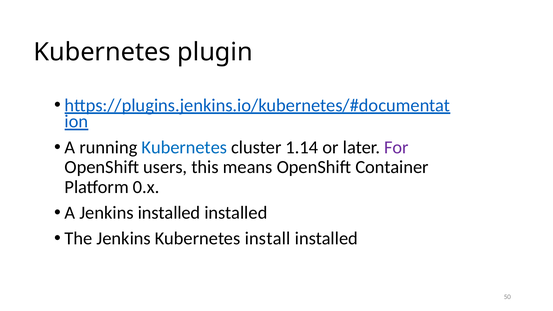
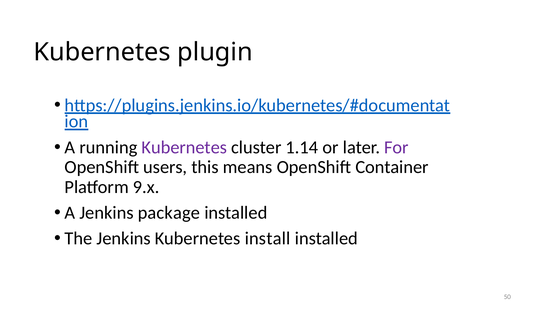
Kubernetes at (184, 147) colour: blue -> purple
0.x: 0.x -> 9.x
Jenkins installed: installed -> package
